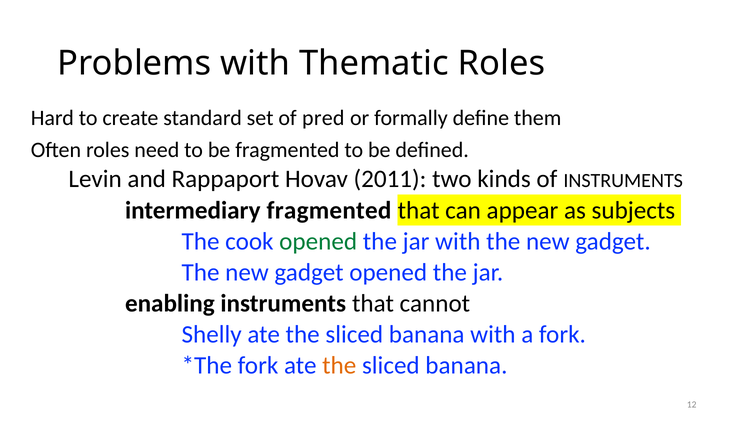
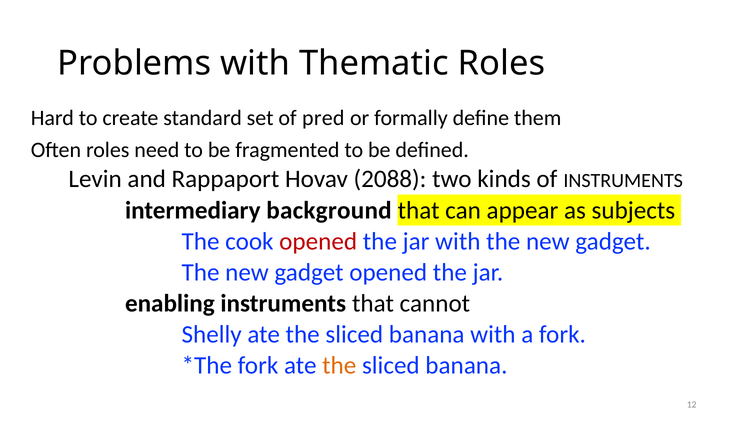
2011: 2011 -> 2088
intermediary fragmented: fragmented -> background
opened at (318, 241) colour: green -> red
